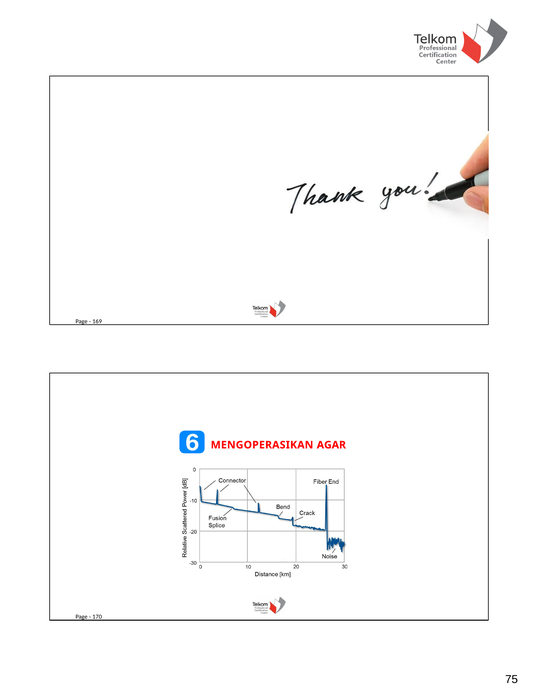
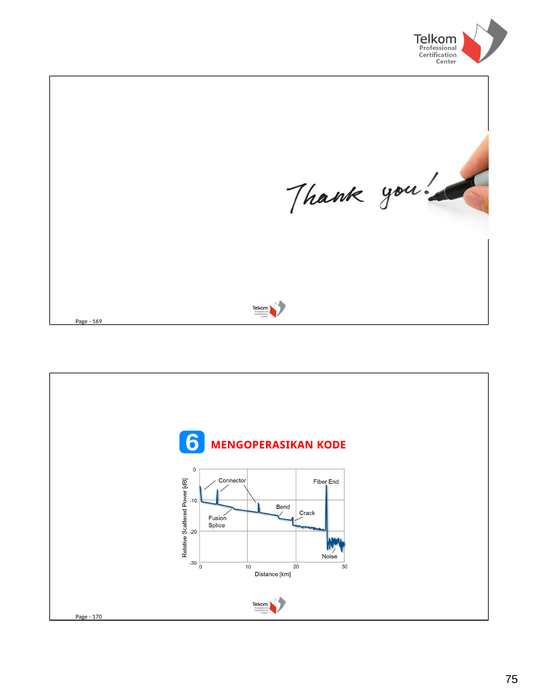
AGAR: AGAR -> KODE
